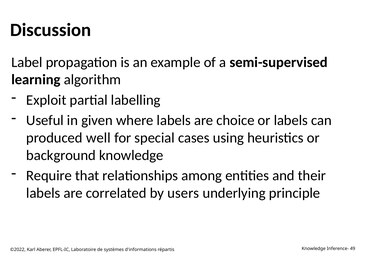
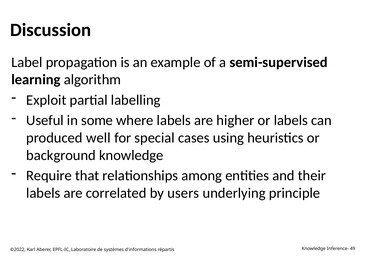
given: given -> some
choice: choice -> higher
